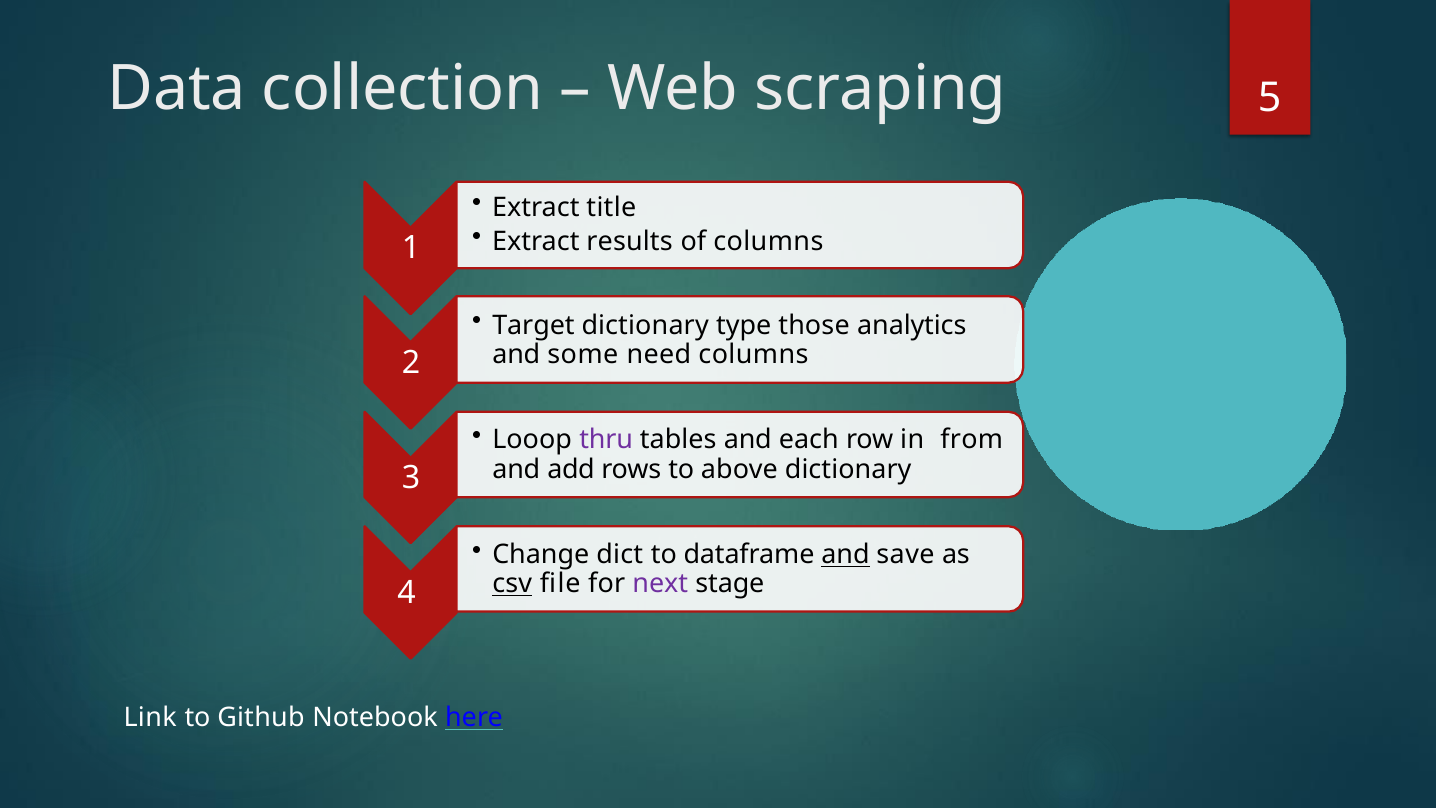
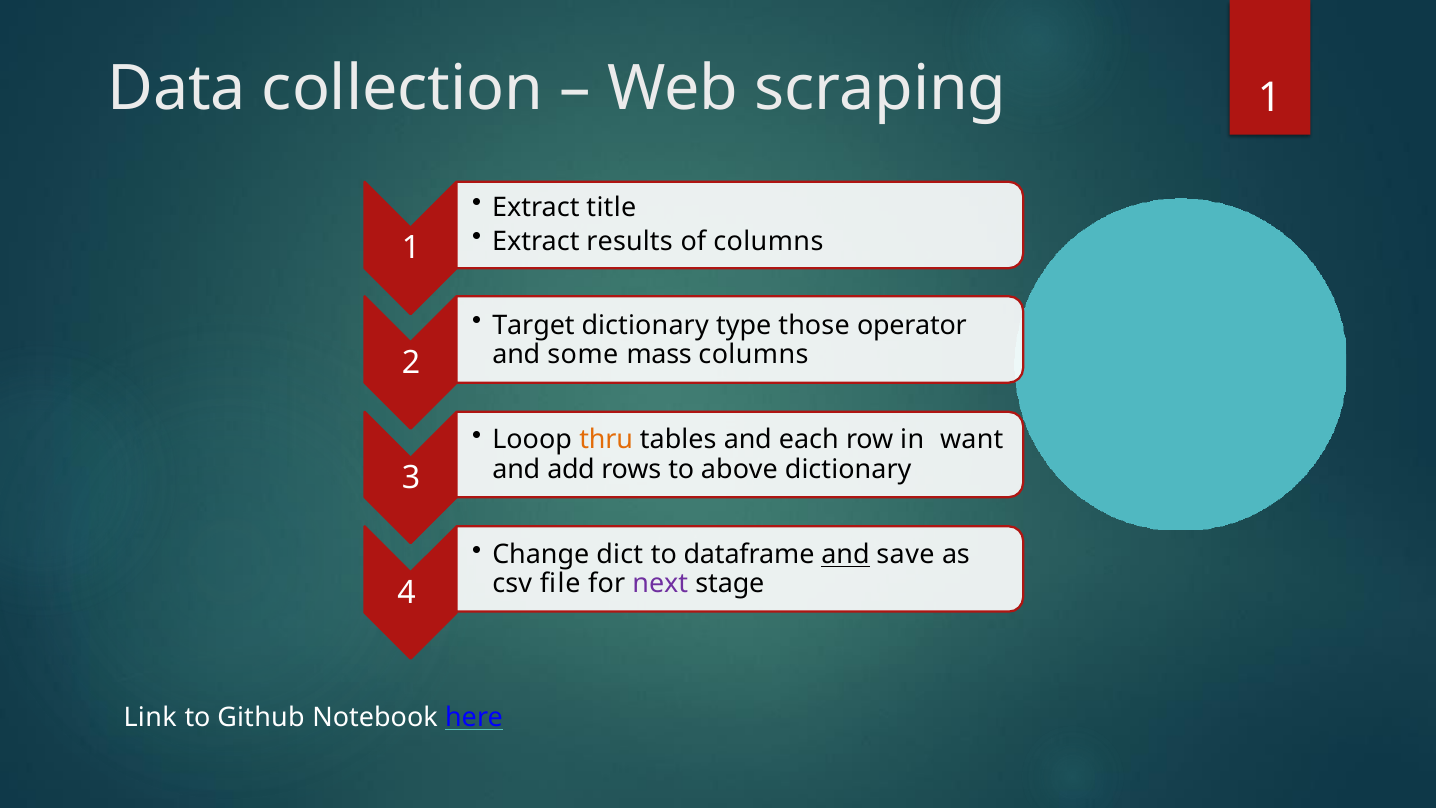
scraping 5: 5 -> 1
analytics: analytics -> operator
need: need -> mass
thru colour: purple -> orange
from: from -> want
csv underline: present -> none
